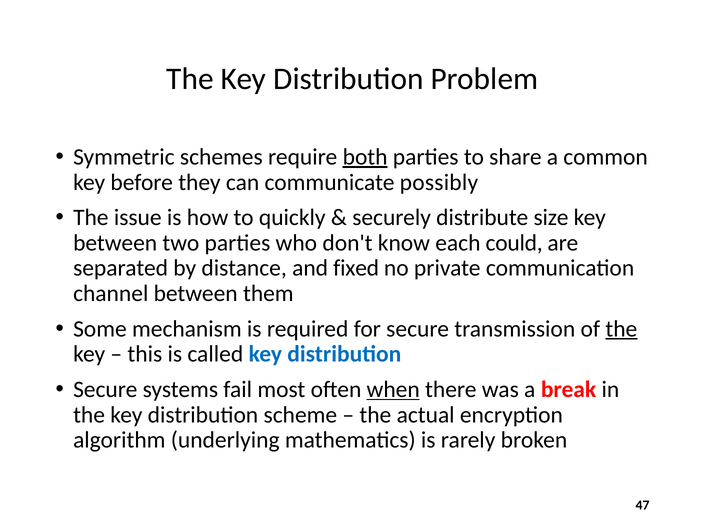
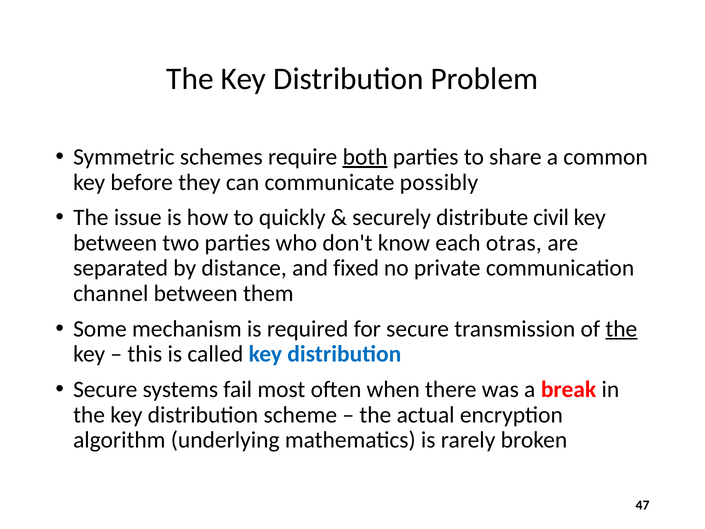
size: size -> civil
could: could -> otras
when underline: present -> none
